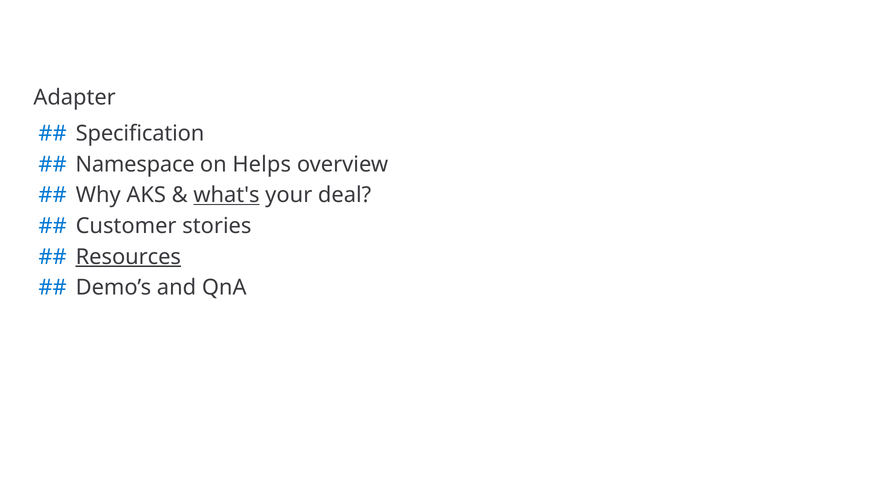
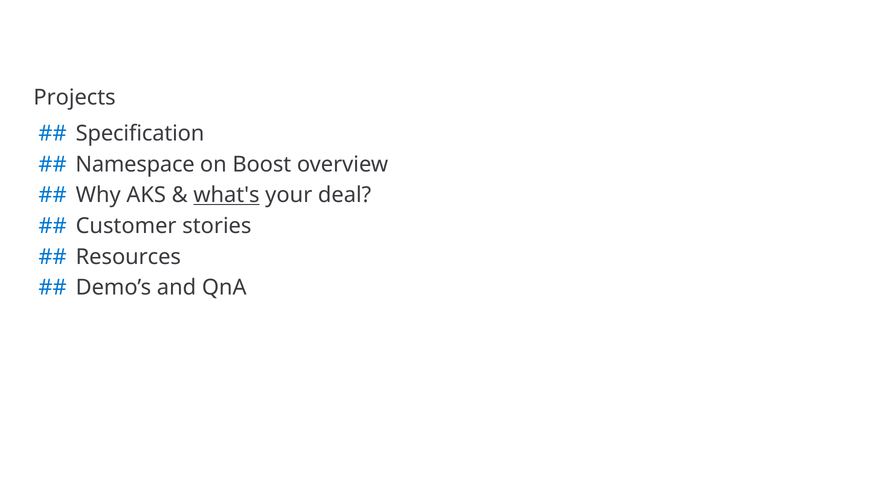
Adapter: Adapter -> Projects
Helps: Helps -> Boost
Resources underline: present -> none
